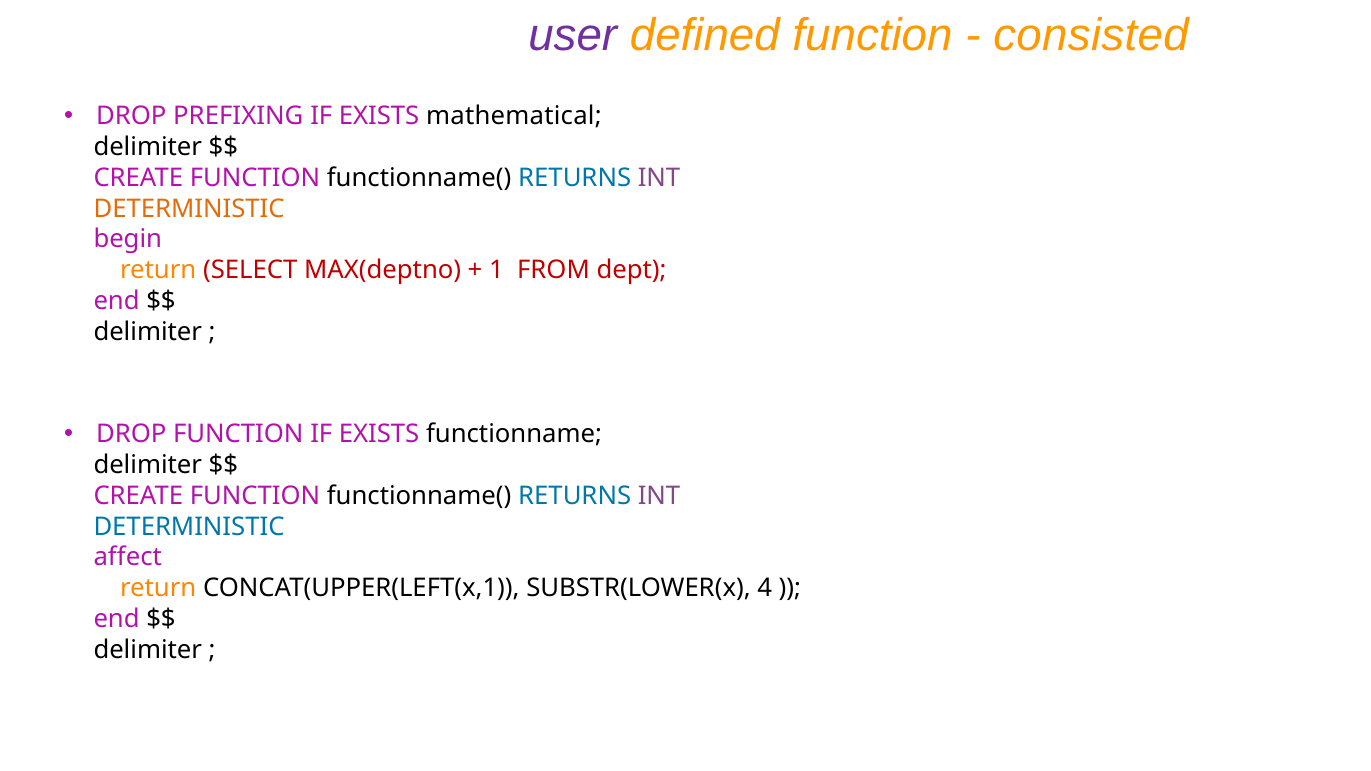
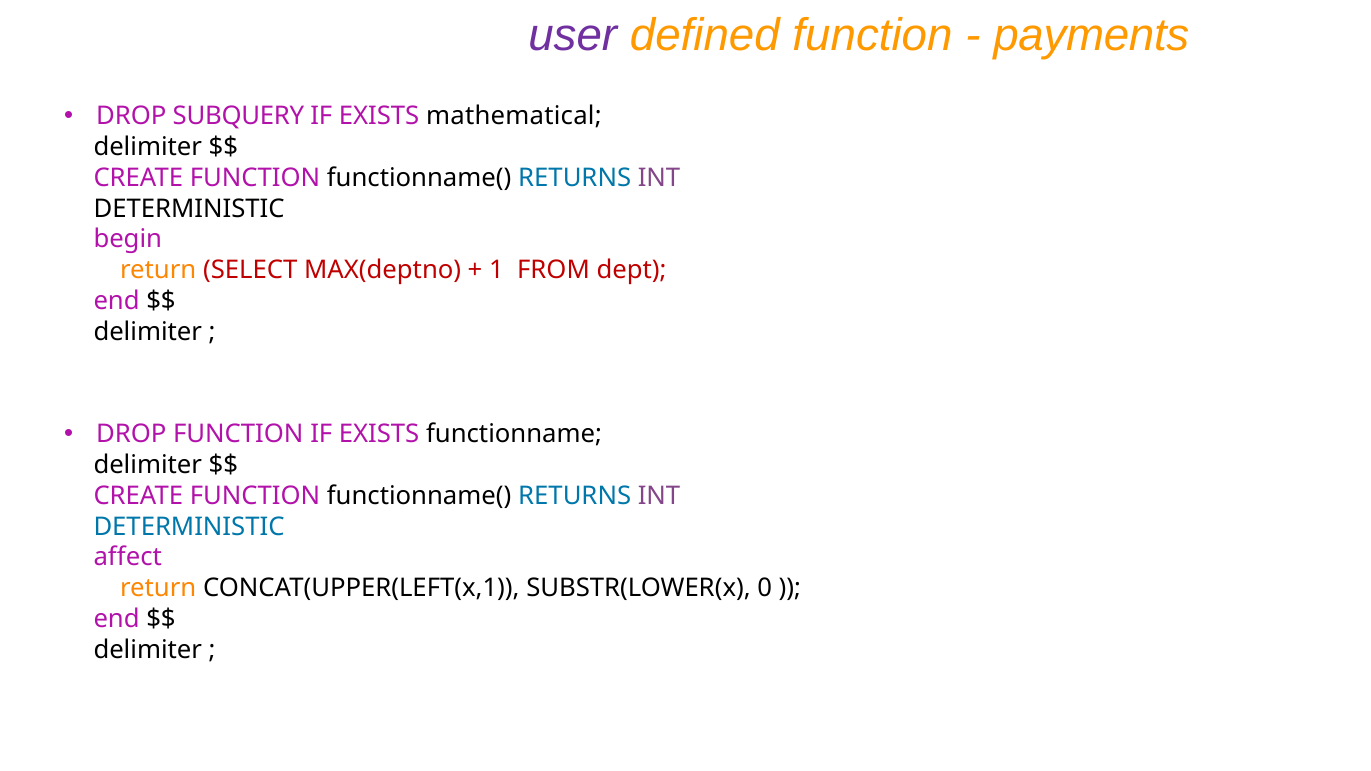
consisted: consisted -> payments
PREFIXING: PREFIXING -> SUBQUERY
DETERMINISTIC at (189, 209) colour: orange -> black
4: 4 -> 0
